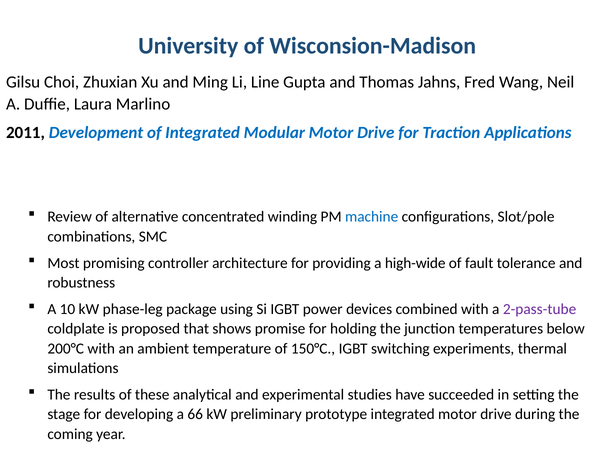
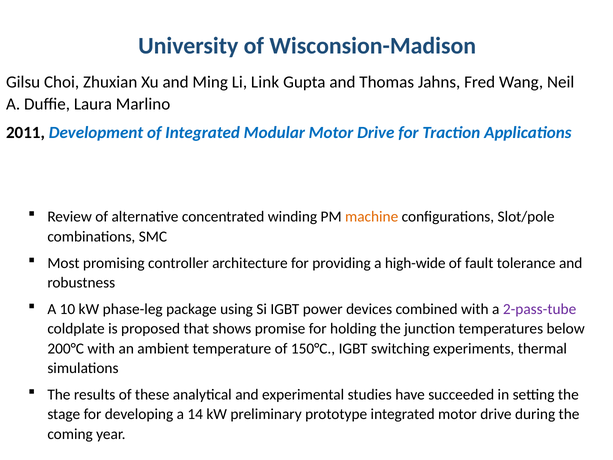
Line: Line -> Link
machine colour: blue -> orange
66: 66 -> 14
